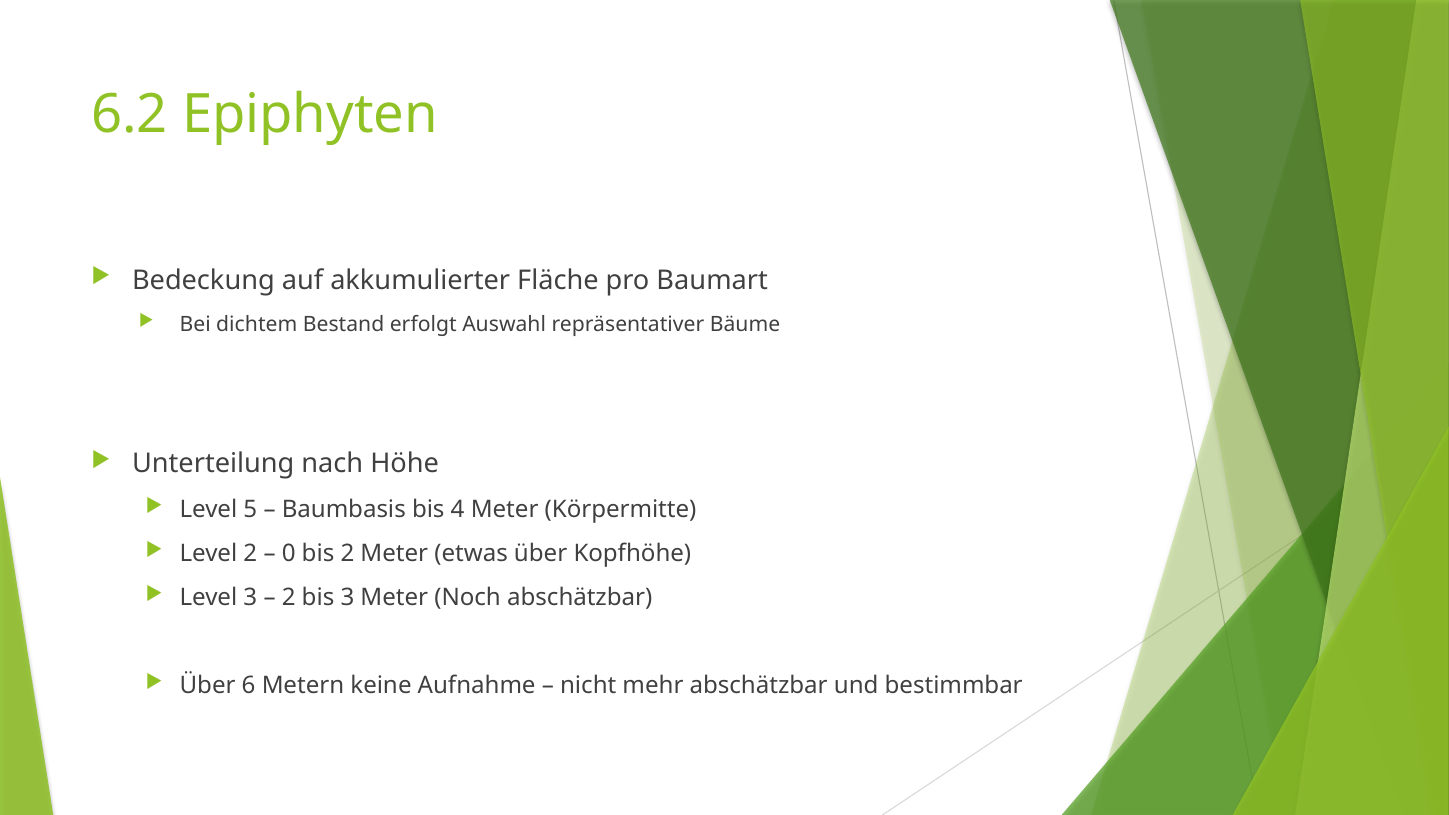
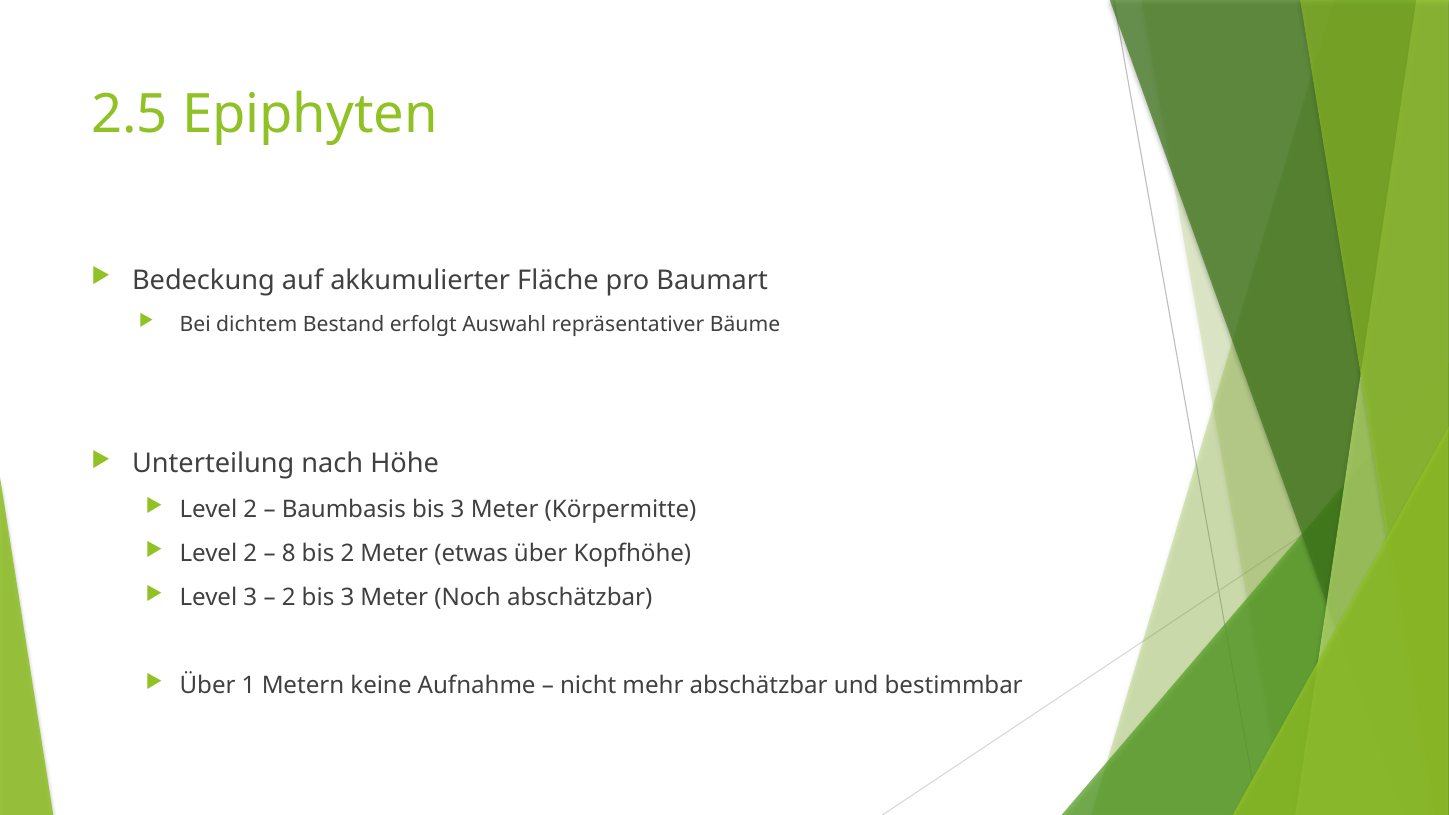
6.2: 6.2 -> 2.5
5 at (250, 510): 5 -> 2
Baumbasis bis 4: 4 -> 3
0: 0 -> 8
6: 6 -> 1
